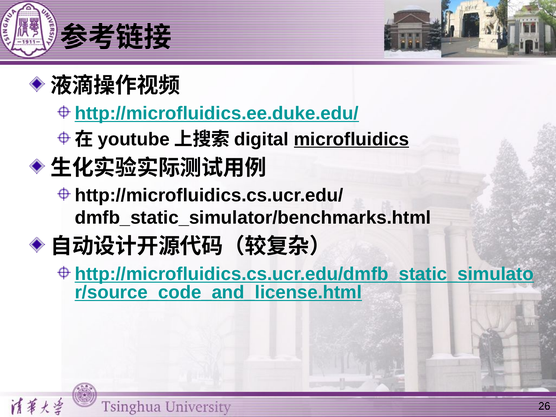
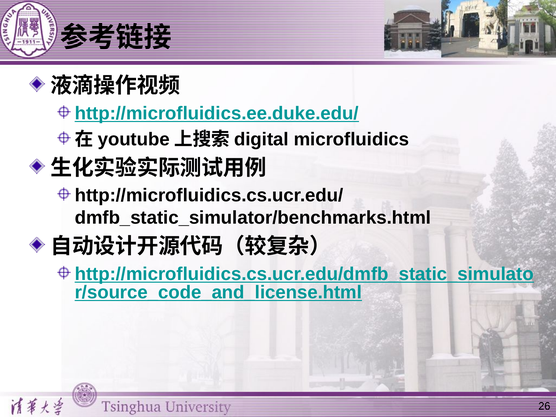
microfluidics underline: present -> none
